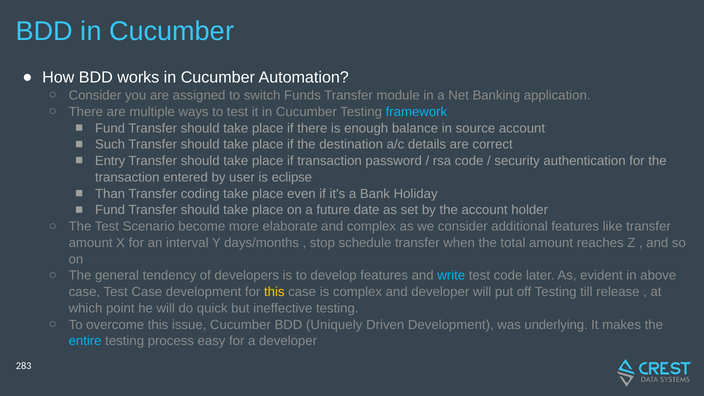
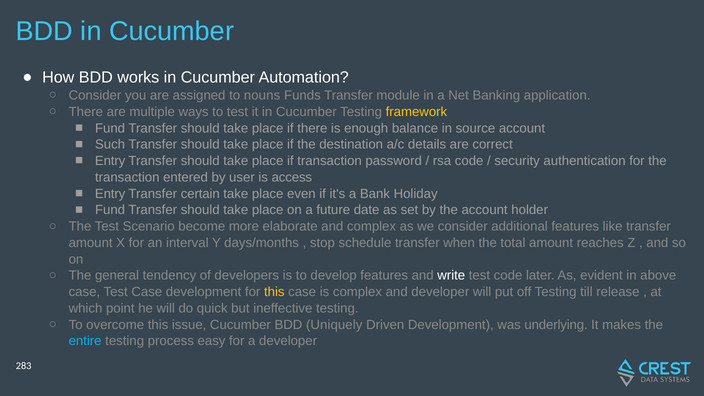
switch: switch -> nouns
framework colour: light blue -> yellow
eclipse: eclipse -> access
Than at (110, 194): Than -> Entry
coding: coding -> certain
write colour: light blue -> white
